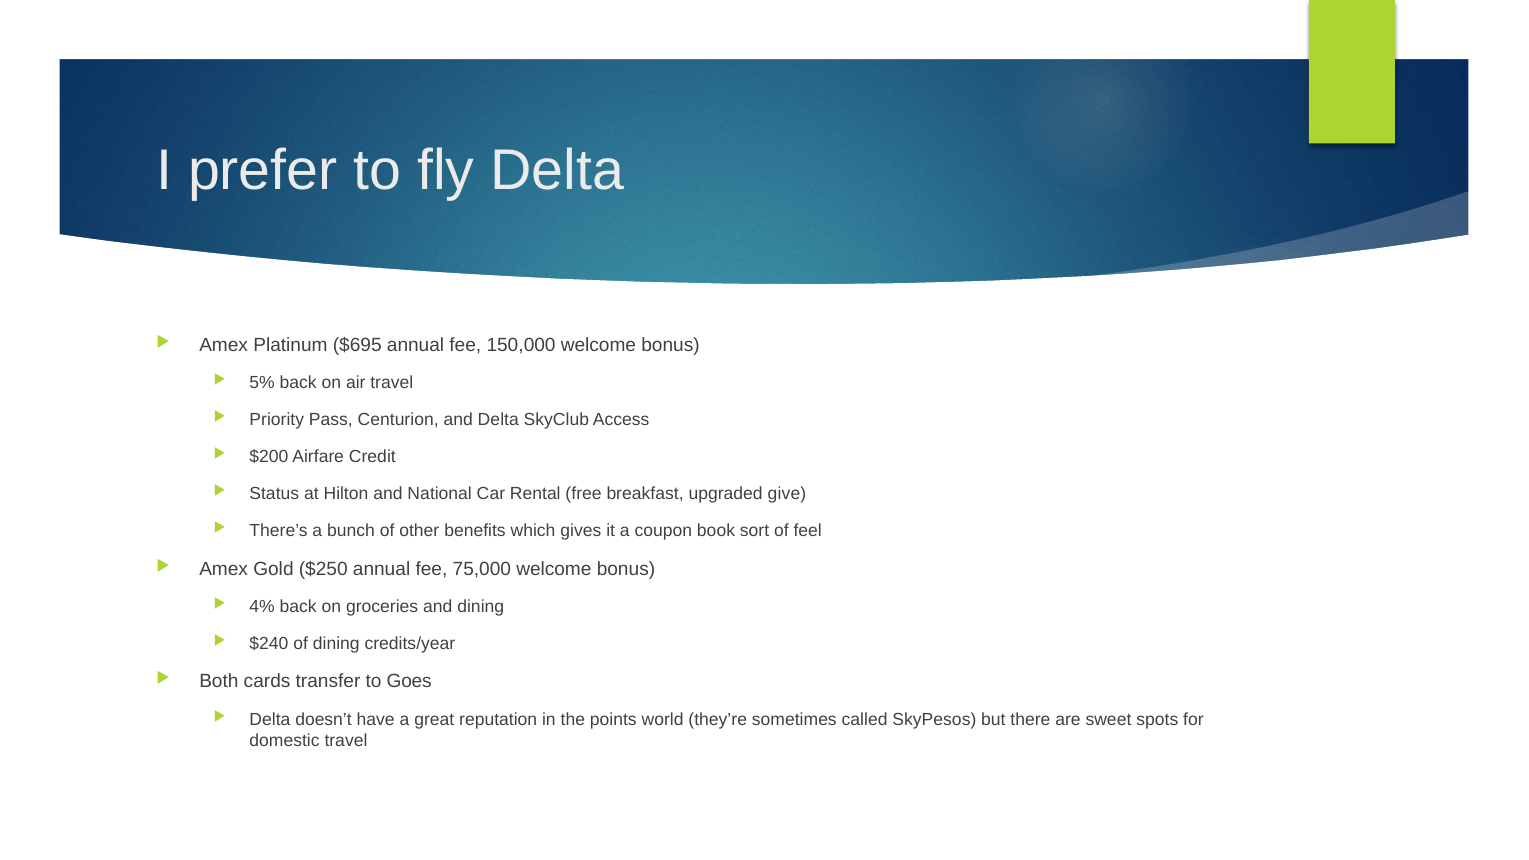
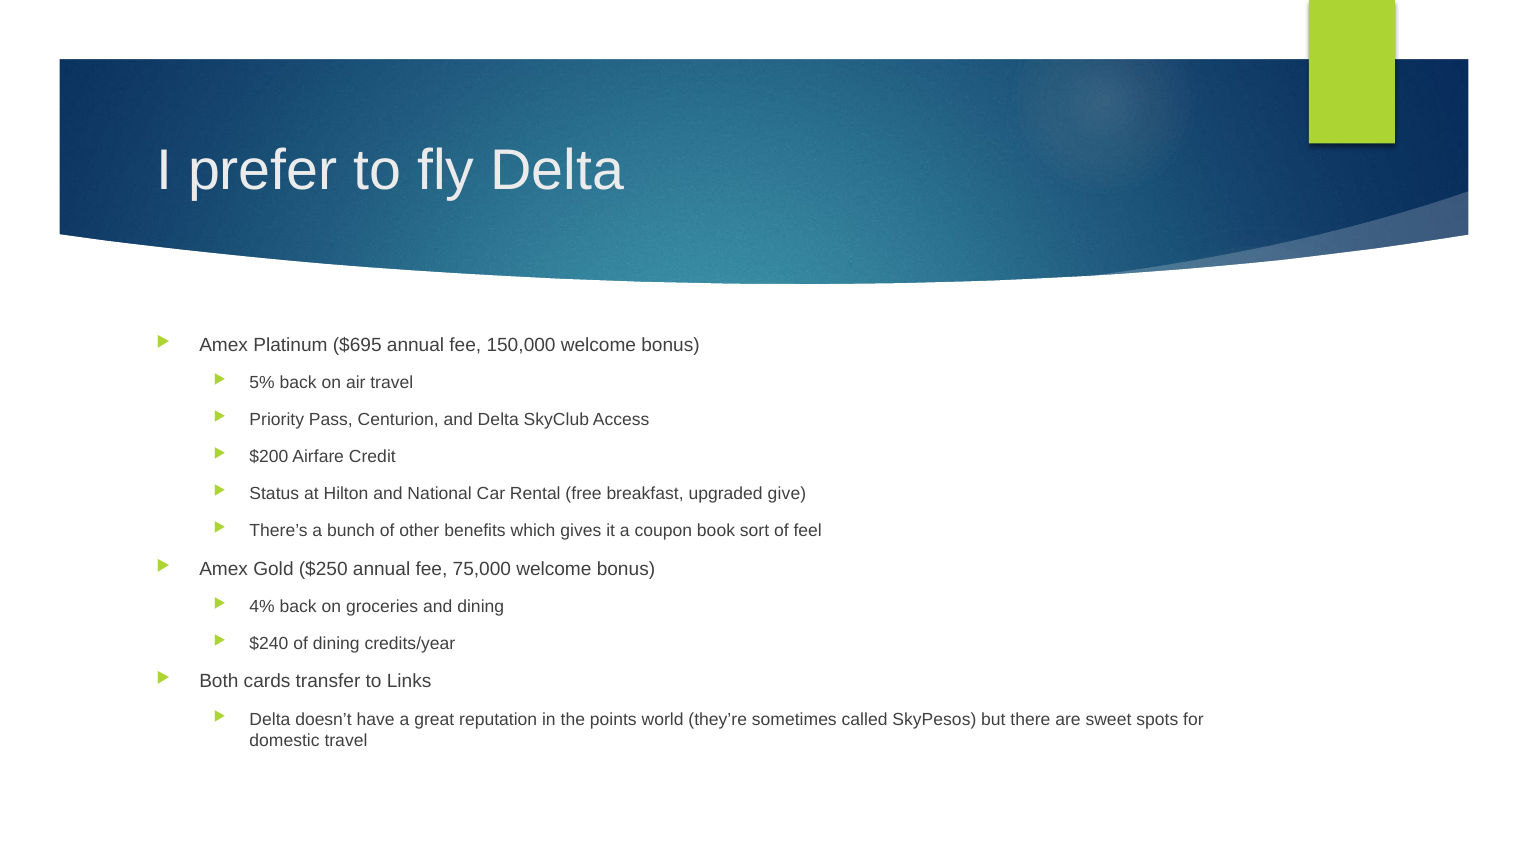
Goes: Goes -> Links
